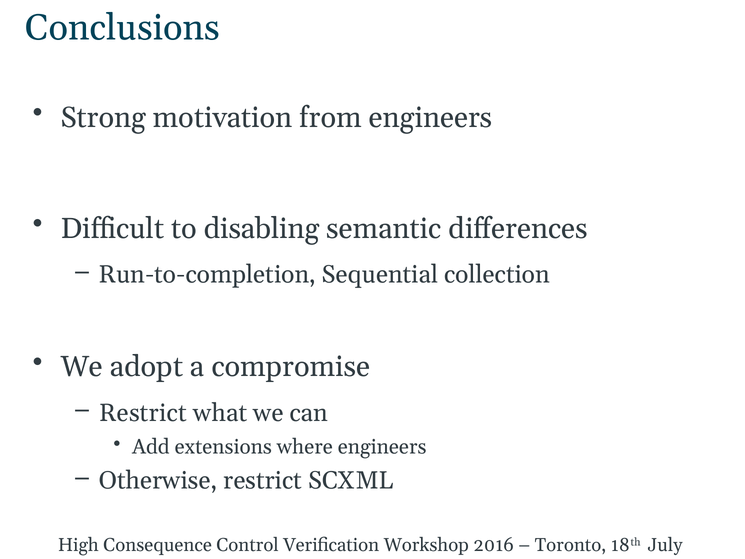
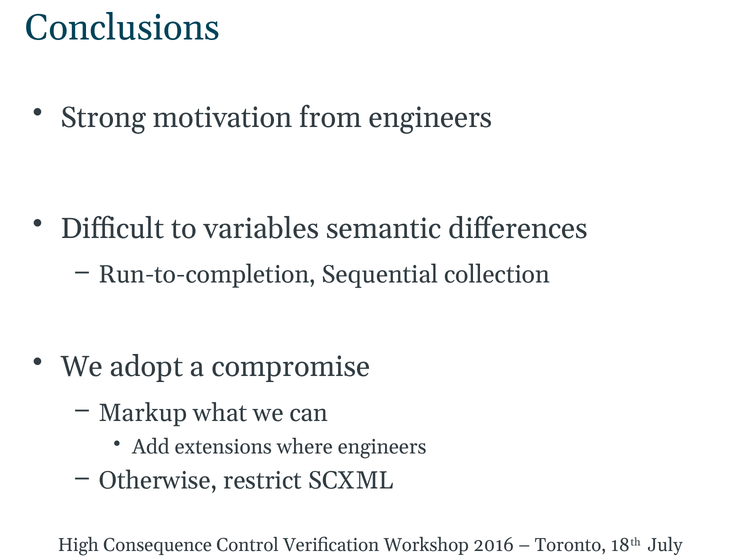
disabling: disabling -> variables
Restrict at (143, 413): Restrict -> Markup
